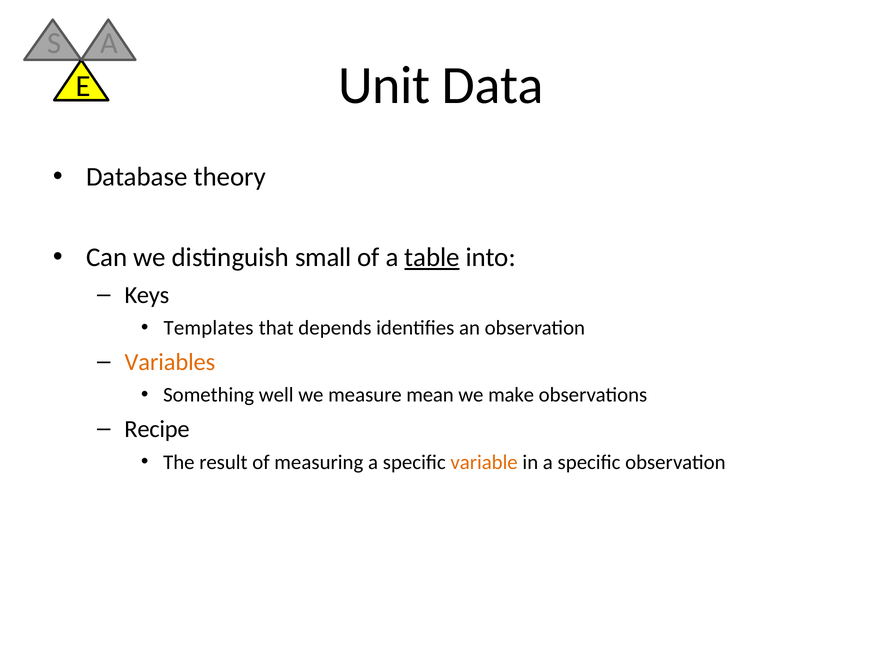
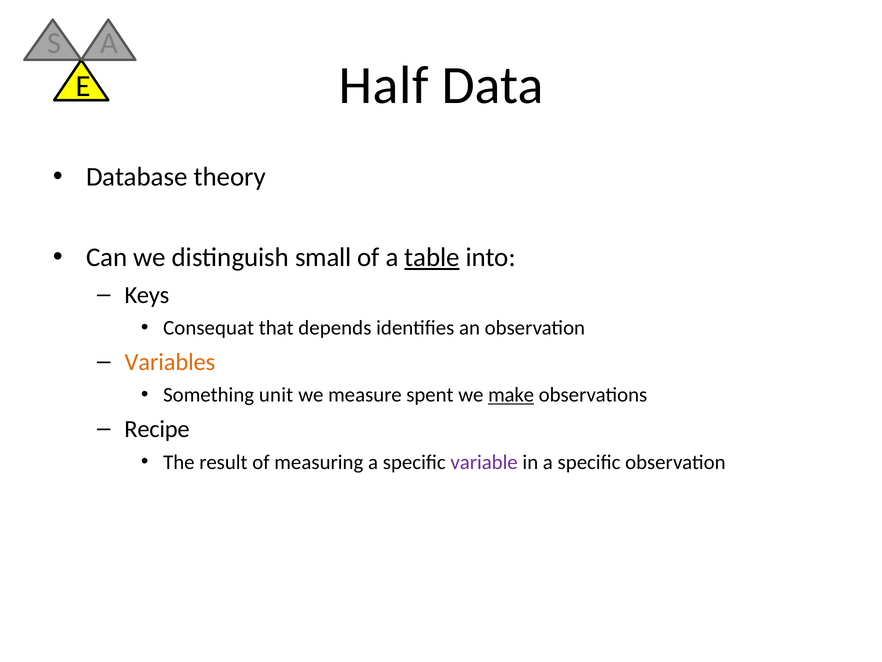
Unit: Unit -> Half
Templates: Templates -> Consequat
well: well -> unit
mean: mean -> spent
make underline: none -> present
variable colour: orange -> purple
